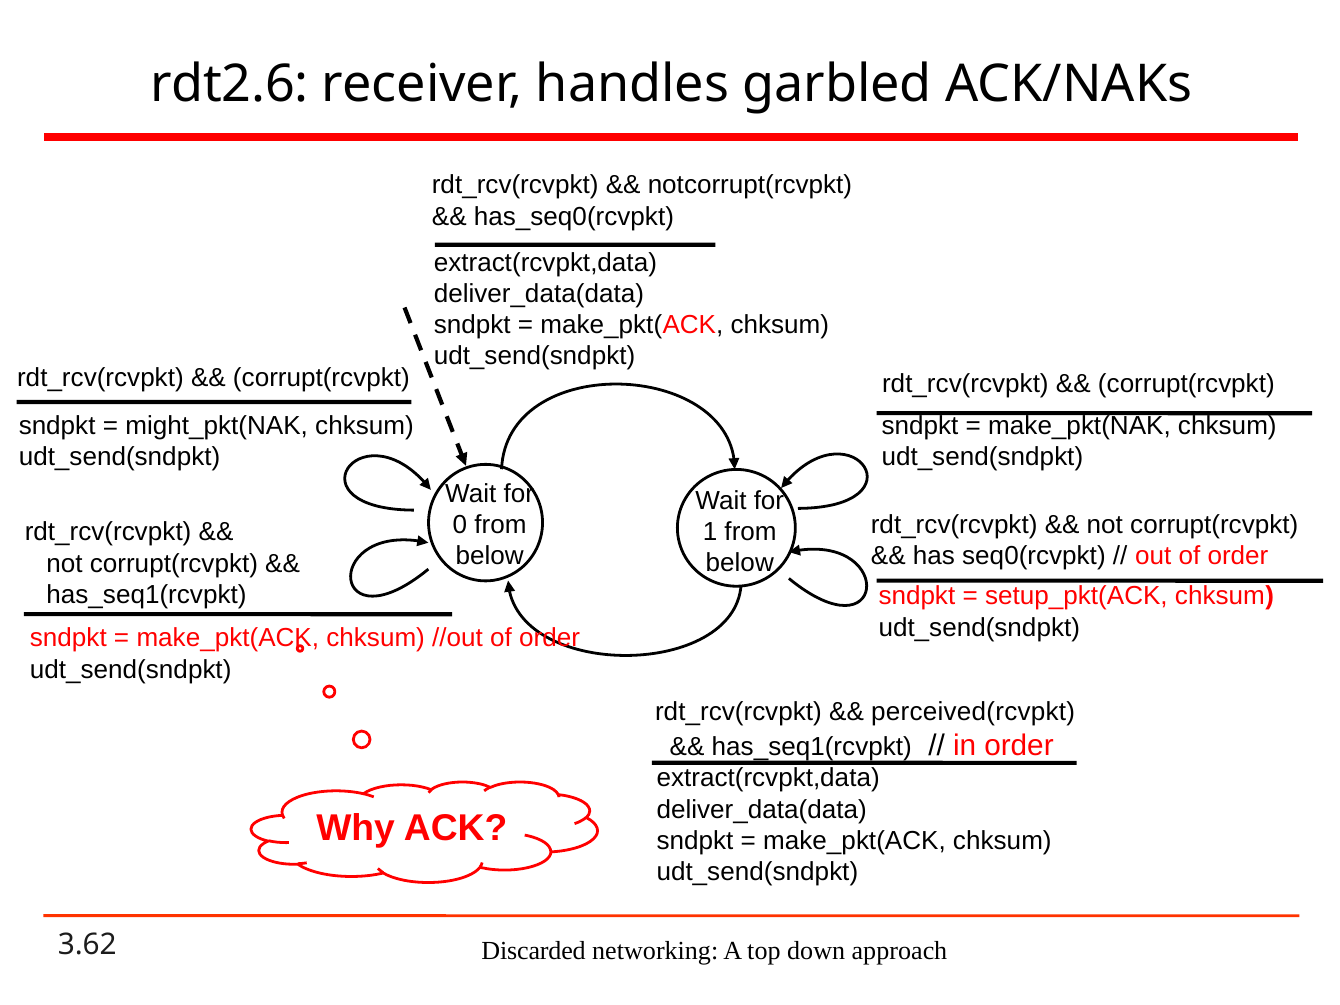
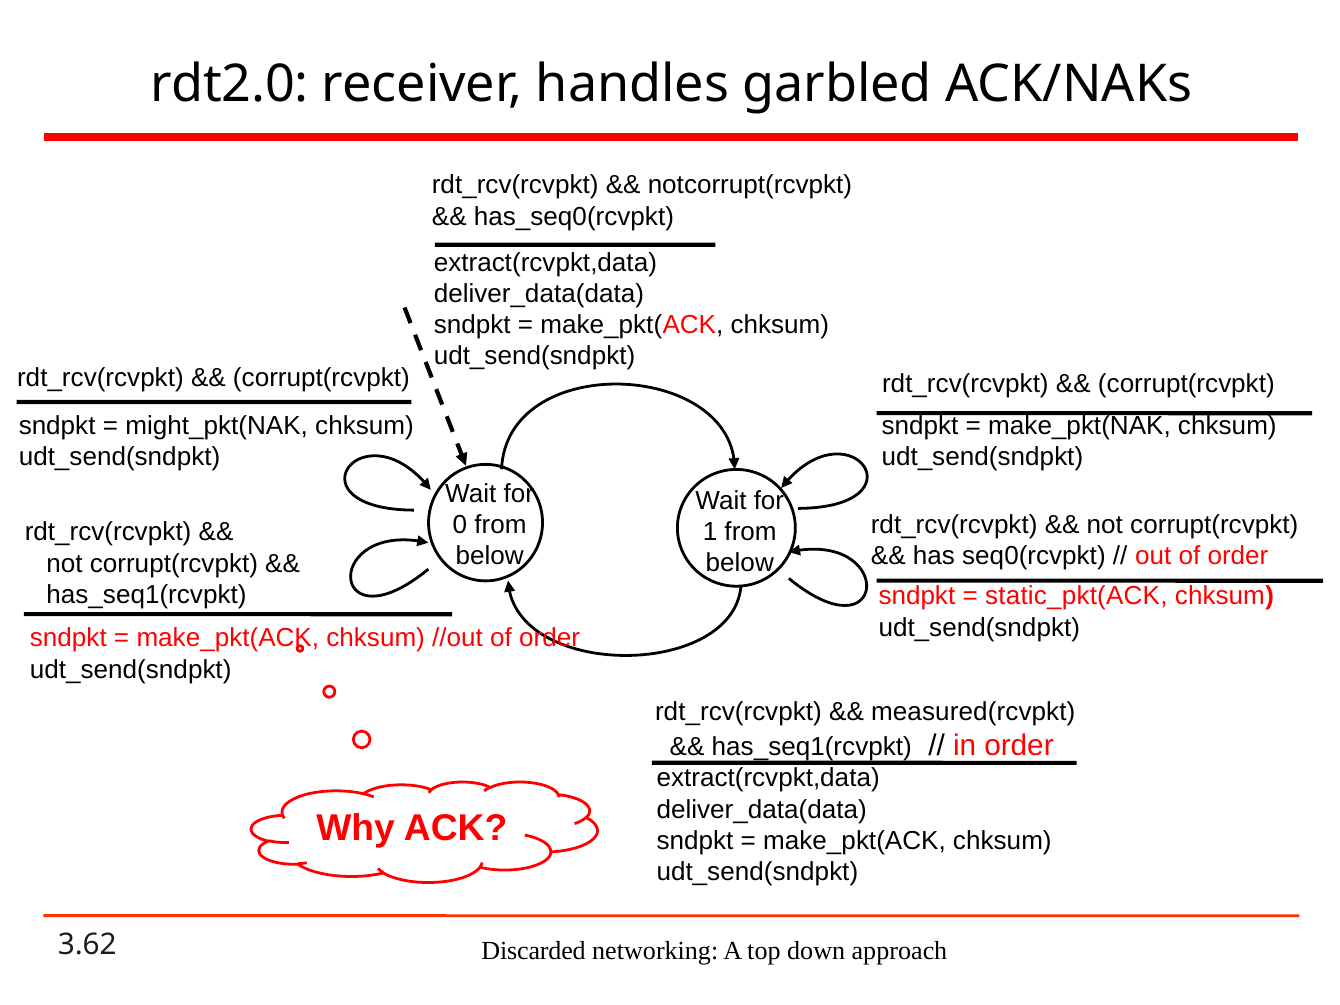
rdt2.6: rdt2.6 -> rdt2.0
setup_pkt(ACK: setup_pkt(ACK -> static_pkt(ACK
perceived(rcvpkt: perceived(rcvpkt -> measured(rcvpkt
